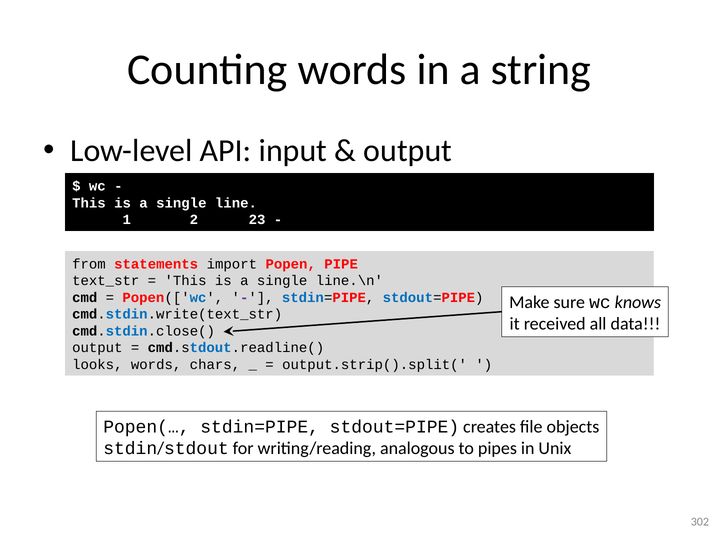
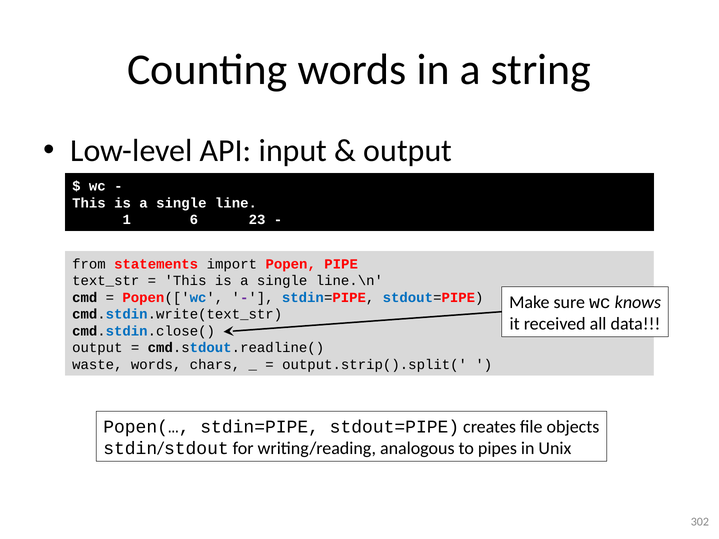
2: 2 -> 6
looks: looks -> waste
